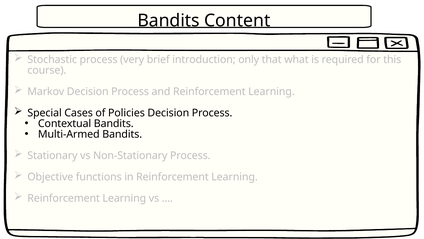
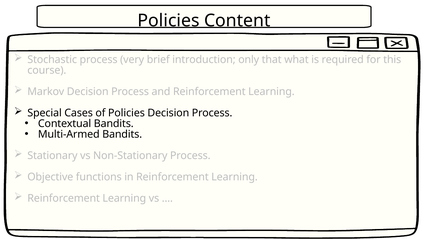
Bandits at (169, 21): Bandits -> Policies
